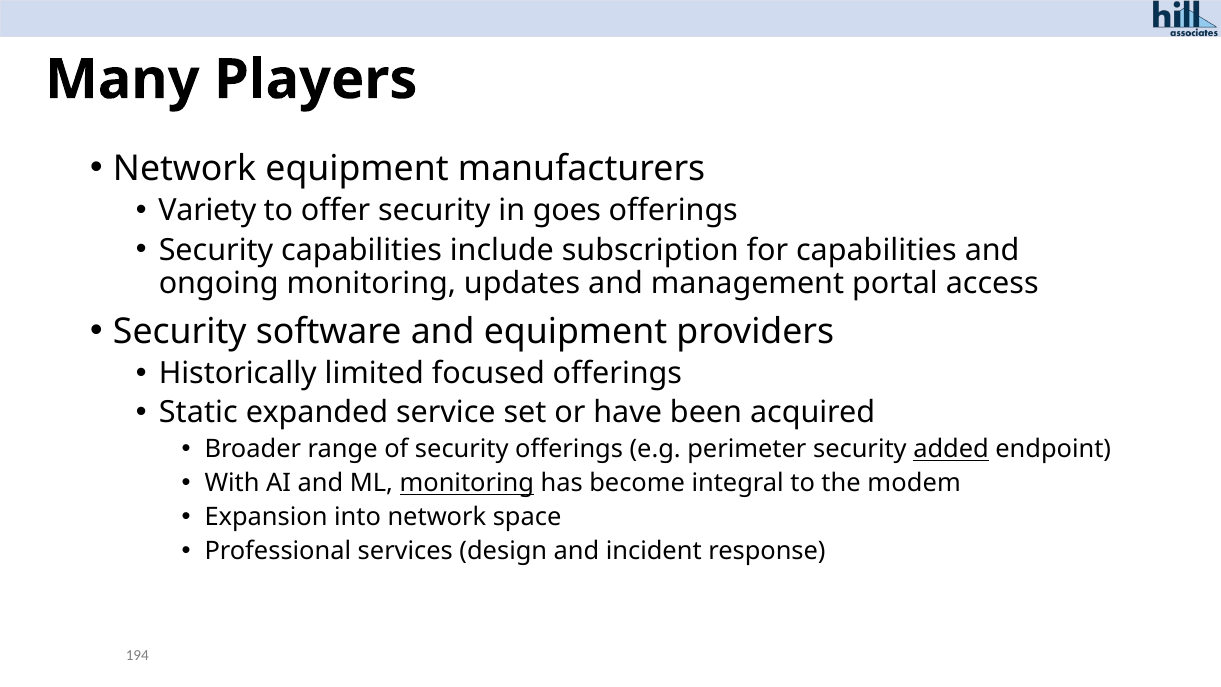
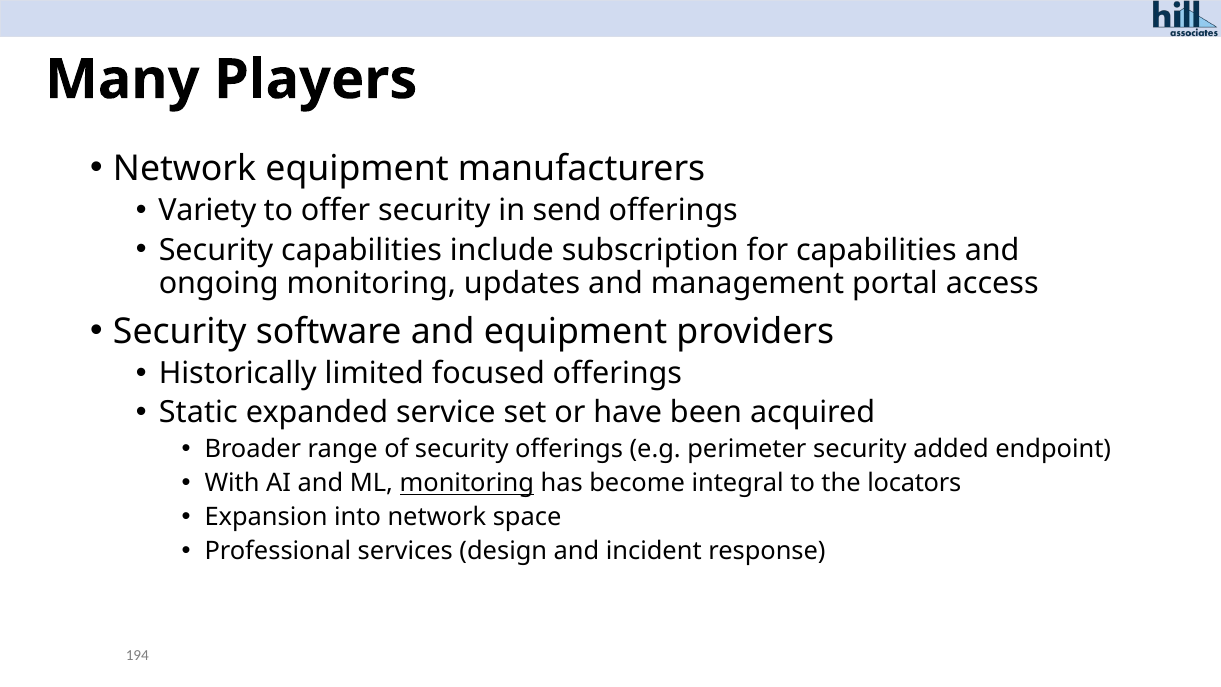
goes: goes -> send
added underline: present -> none
modem: modem -> locators
